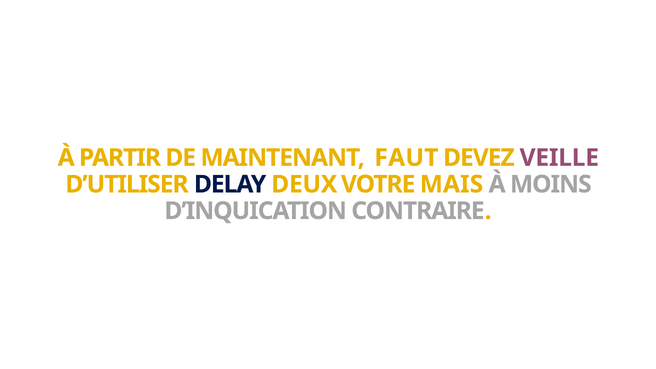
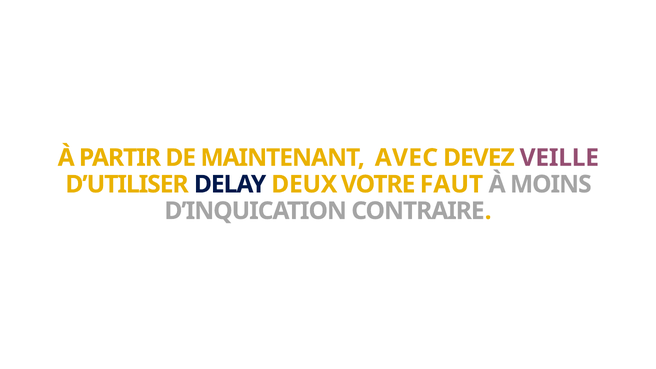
FAUT: FAUT -> AVEC
MAIS: MAIS -> FAUT
